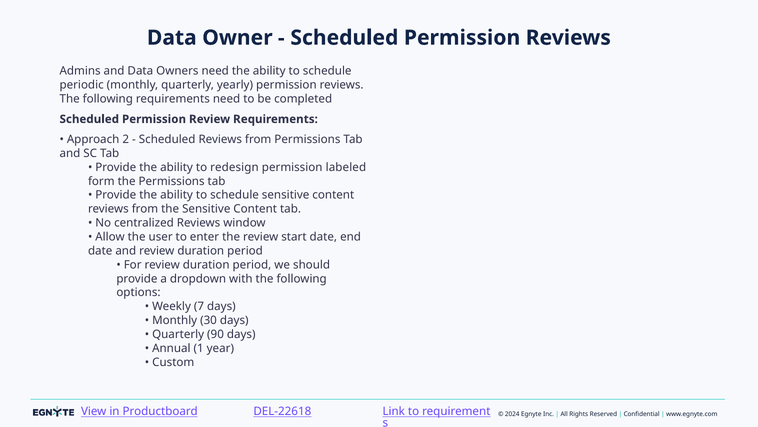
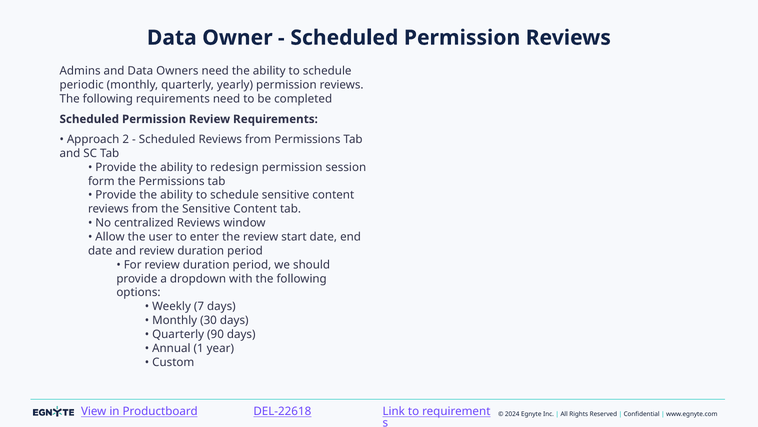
labeled: labeled -> session
